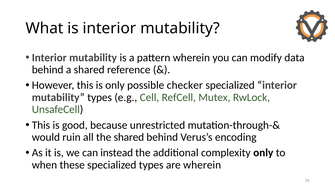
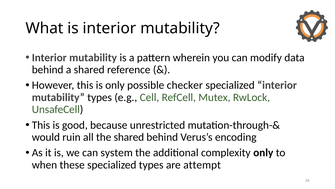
instead: instead -> system
are wherein: wherein -> attempt
